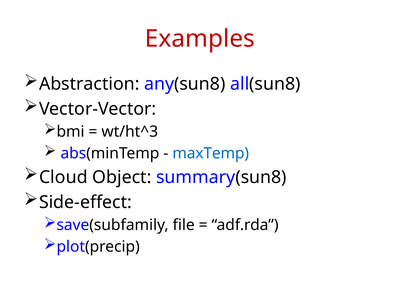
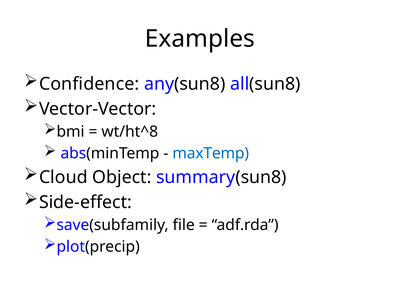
Examples colour: red -> black
Abstraction: Abstraction -> Confidence
wt/ht^3: wt/ht^3 -> wt/ht^8
